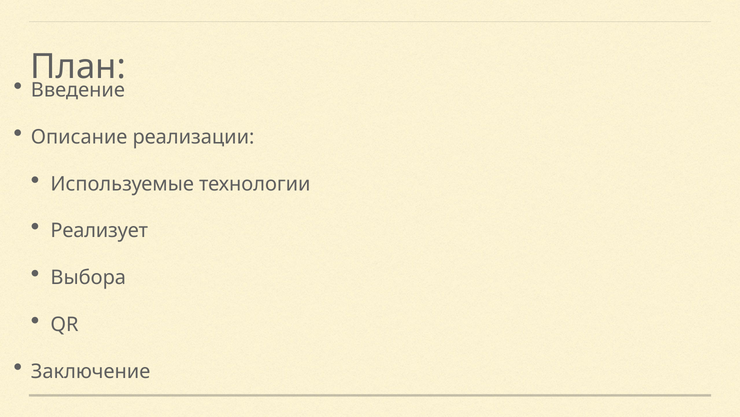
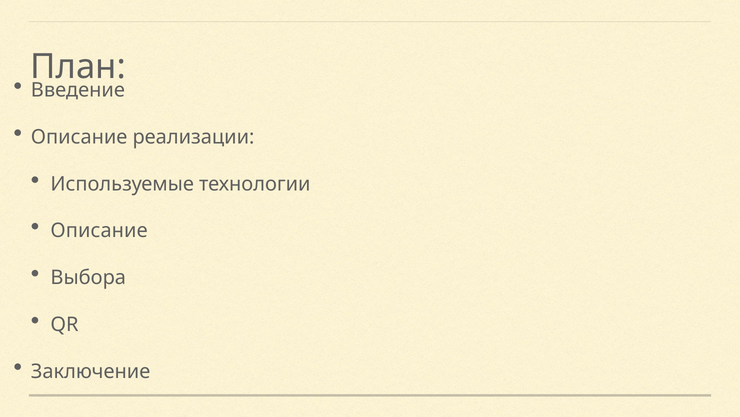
Реализует at (99, 230): Реализует -> Описание
